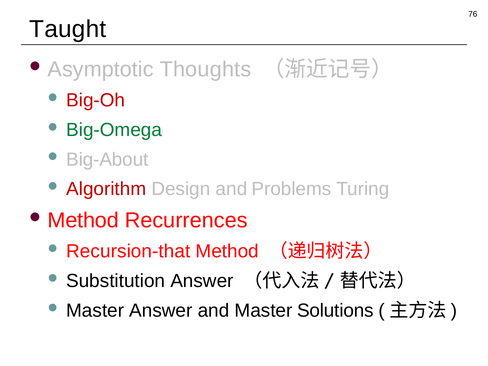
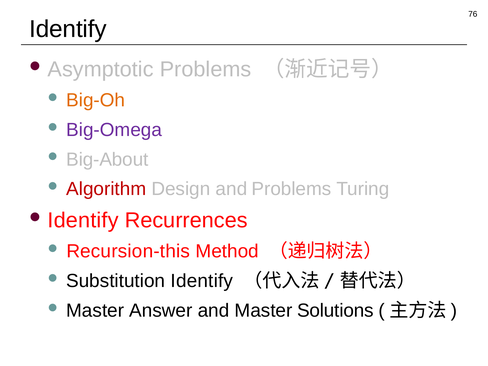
Taught at (68, 29): Taught -> Identify
Asymptotic Thoughts: Thoughts -> Problems
Big-Oh colour: red -> orange
Big-Omega colour: green -> purple
Method at (83, 220): Method -> Identify
Recursion-that: Recursion-that -> Recursion-this
Substitution Answer: Answer -> Identify
